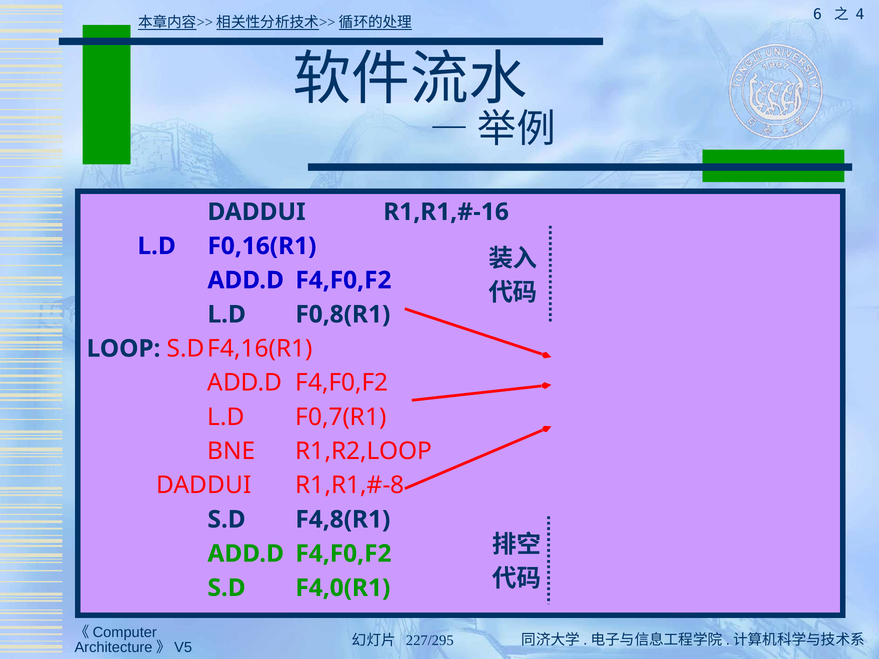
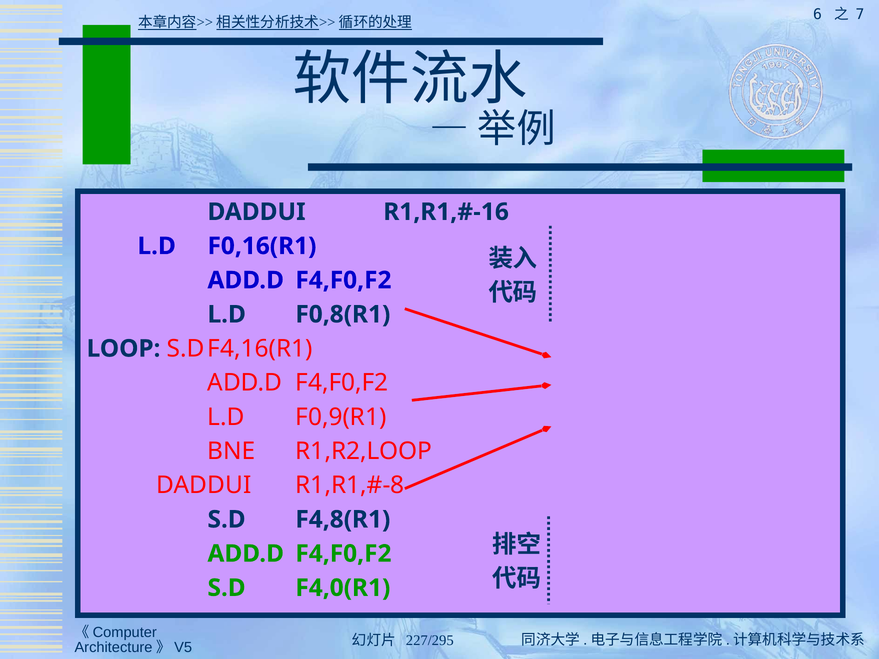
4: 4 -> 7
F0,7(R1: F0,7(R1 -> F0,9(R1
